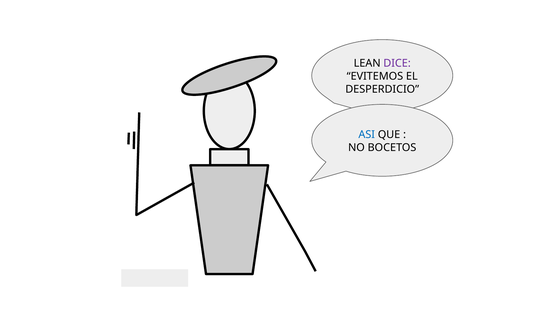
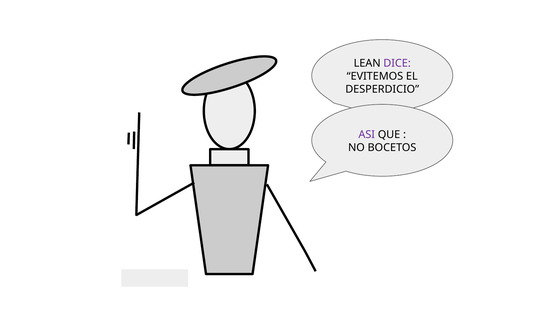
ASI colour: blue -> purple
